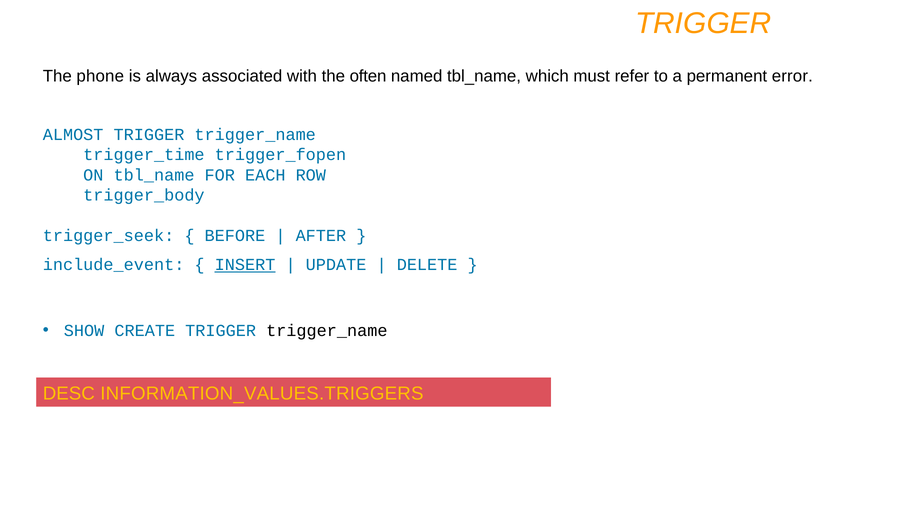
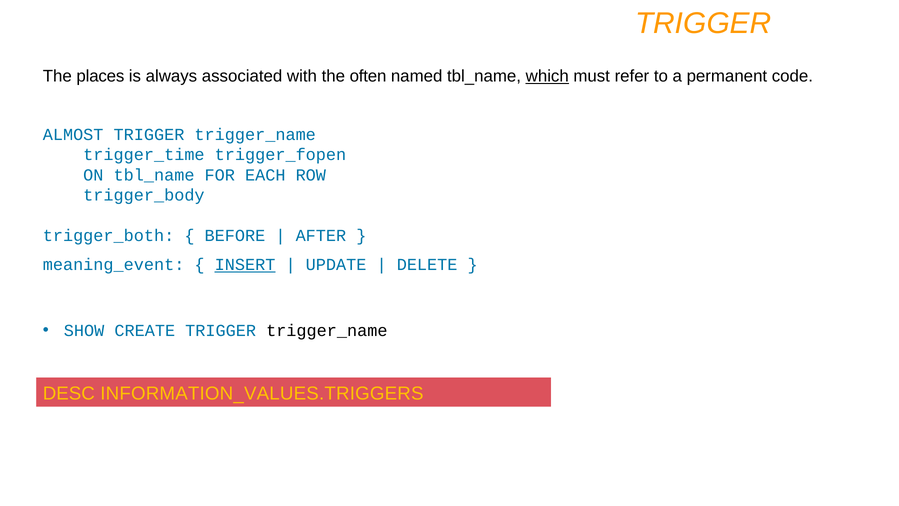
phone: phone -> places
which underline: none -> present
error: error -> code
trigger_seek: trigger_seek -> trigger_both
include_event: include_event -> meaning_event
